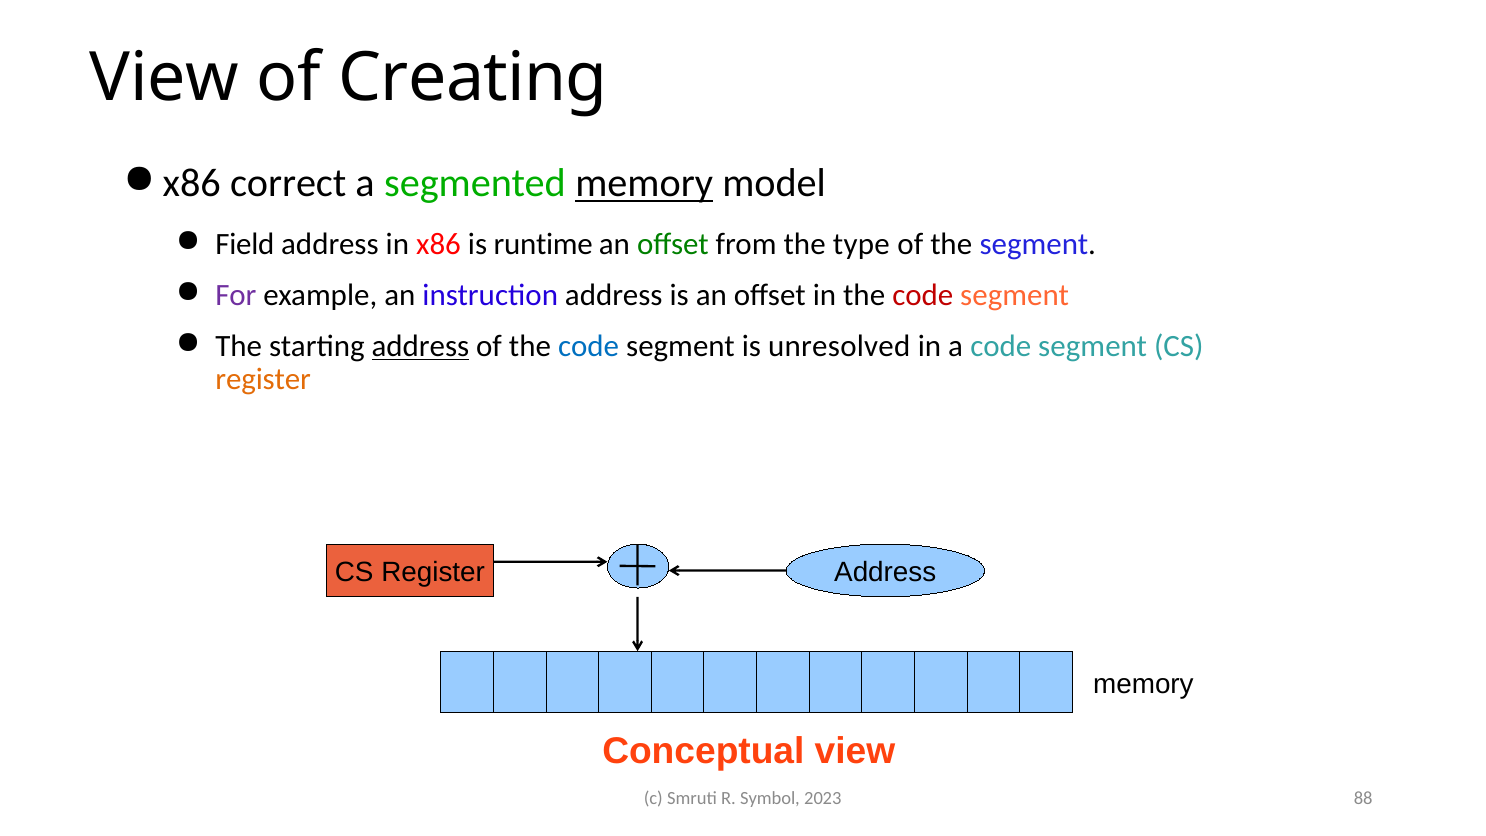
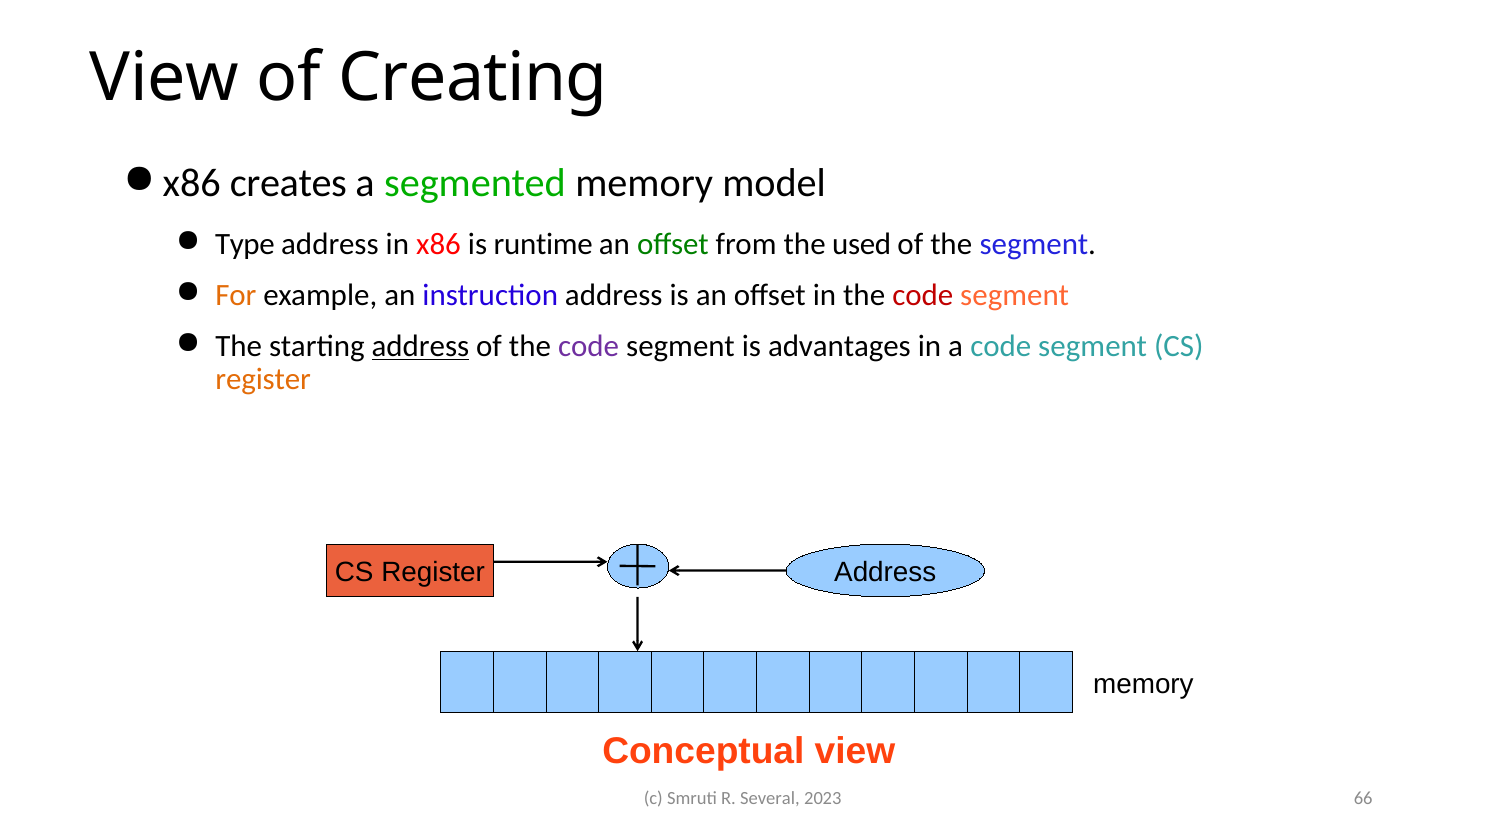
correct: correct -> creates
memory at (644, 184) underline: present -> none
Field: Field -> Type
type: type -> used
For colour: purple -> orange
code at (588, 346) colour: blue -> purple
unresolved: unresolved -> advantages
Symbol: Symbol -> Several
88: 88 -> 66
